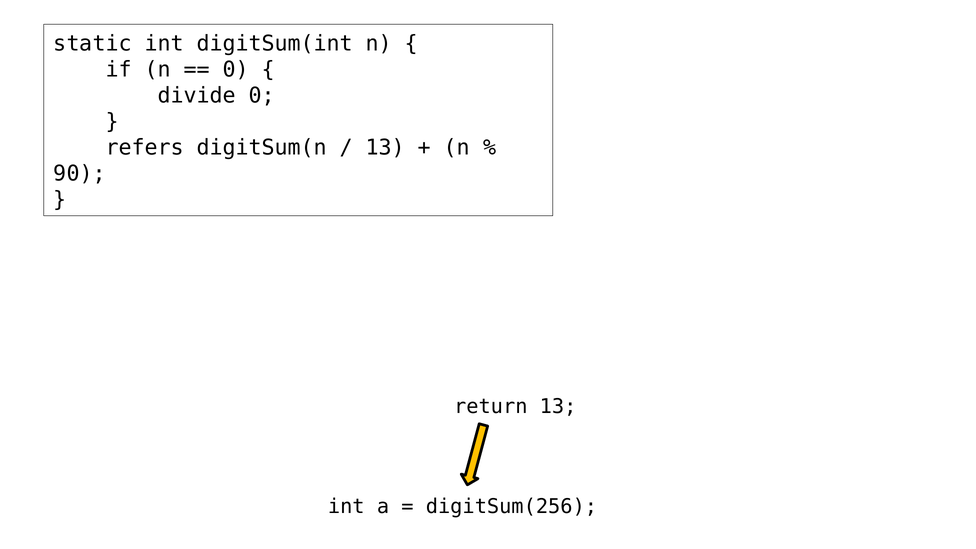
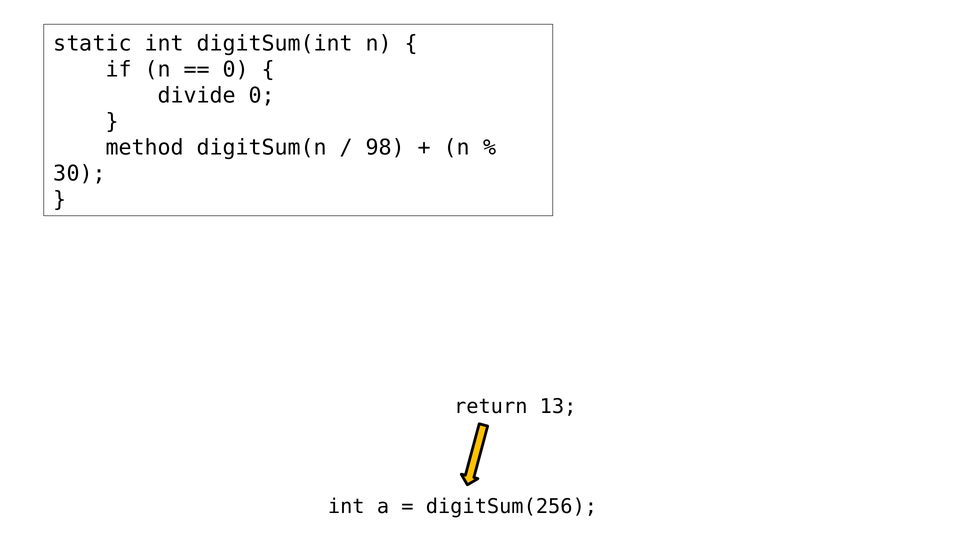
refers: refers -> method
13 at (385, 147): 13 -> 98
90: 90 -> 30
